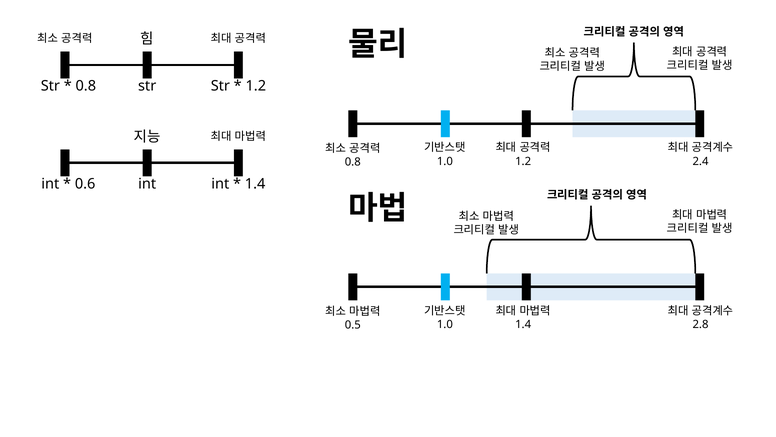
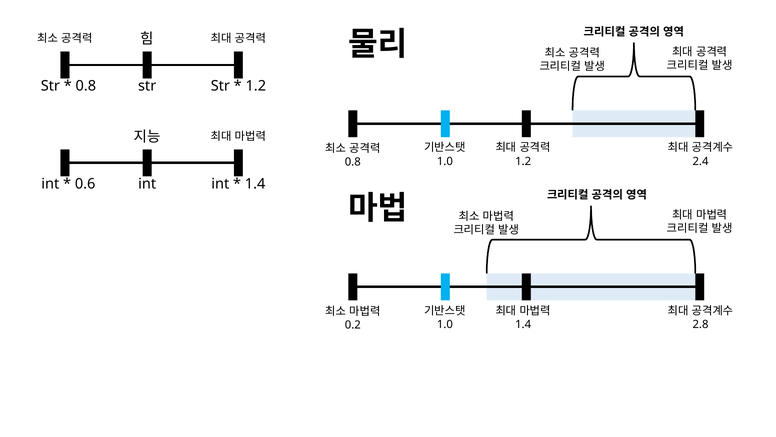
0.5: 0.5 -> 0.2
